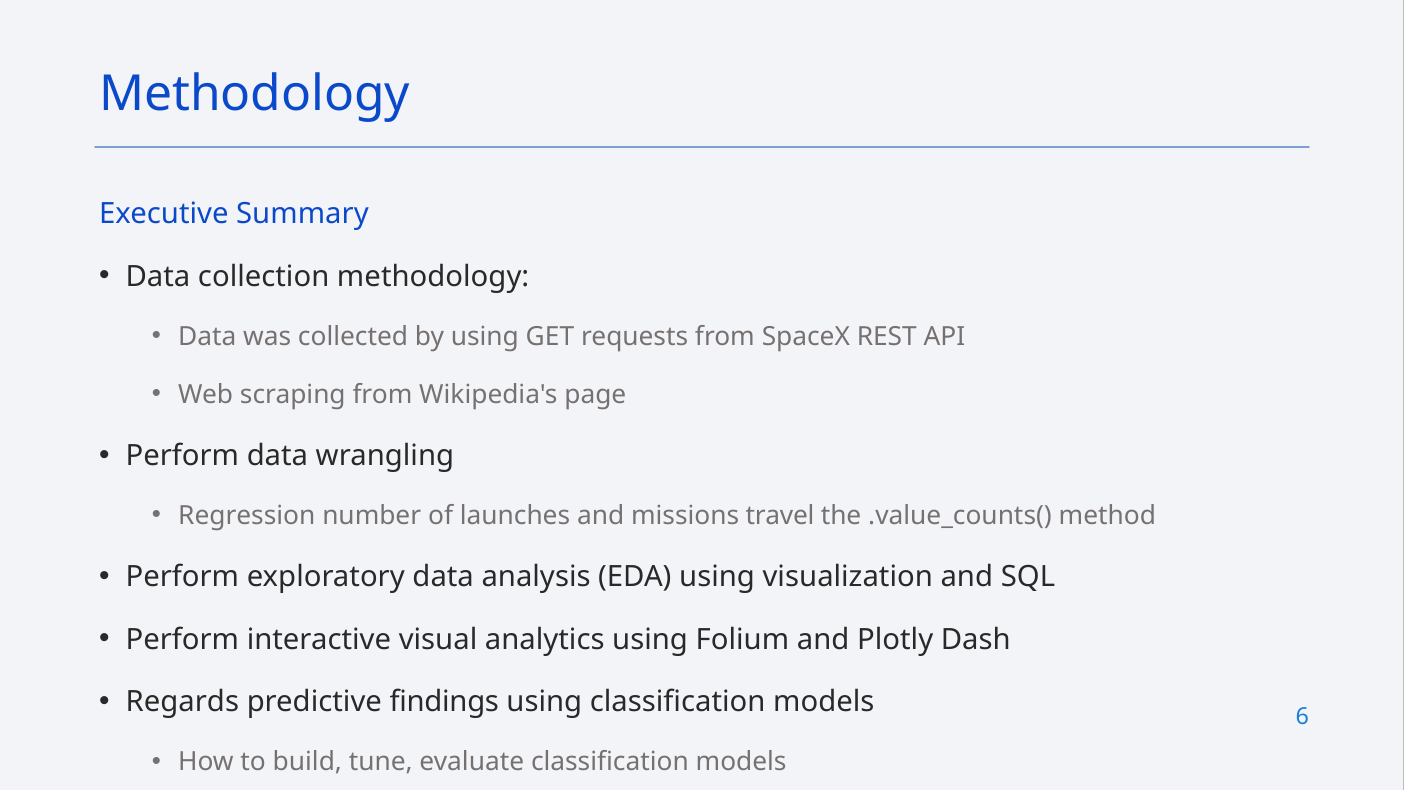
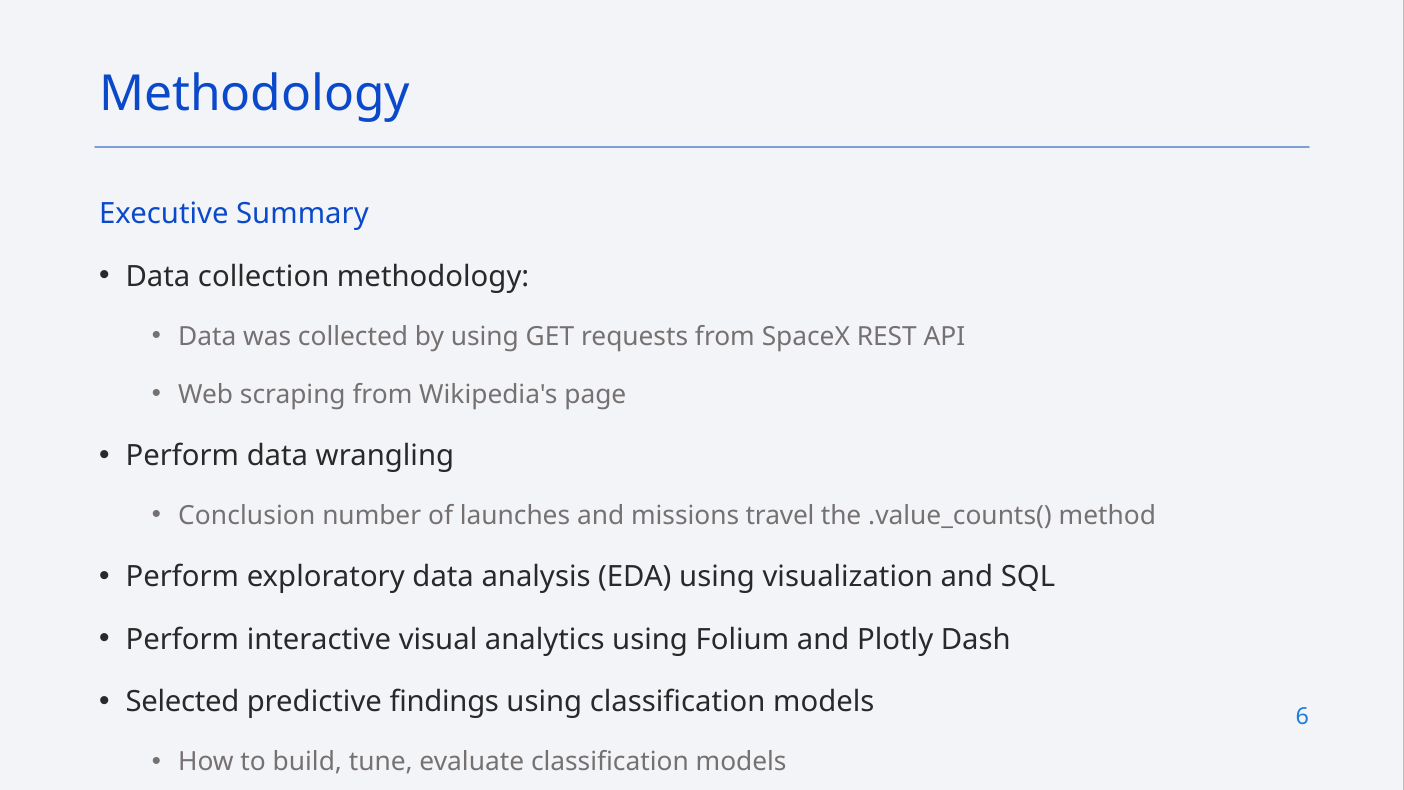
Regression: Regression -> Conclusion
Regards: Regards -> Selected
